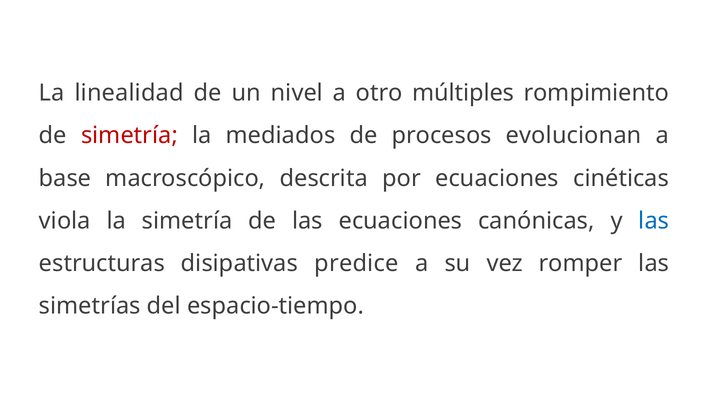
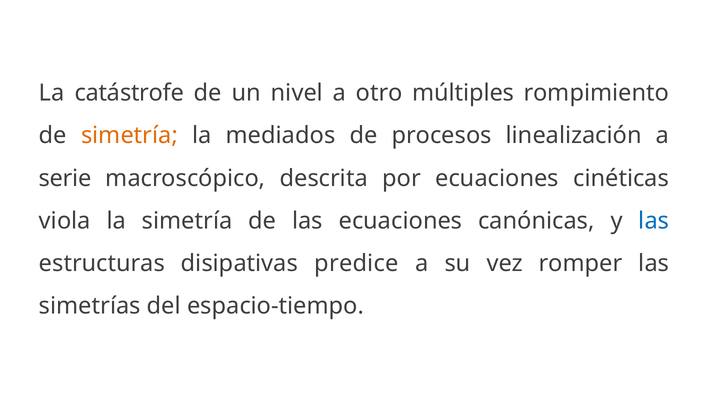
linealidad: linealidad -> catástrofe
simetría at (129, 136) colour: red -> orange
evolucionan: evolucionan -> linealización
base: base -> serie
